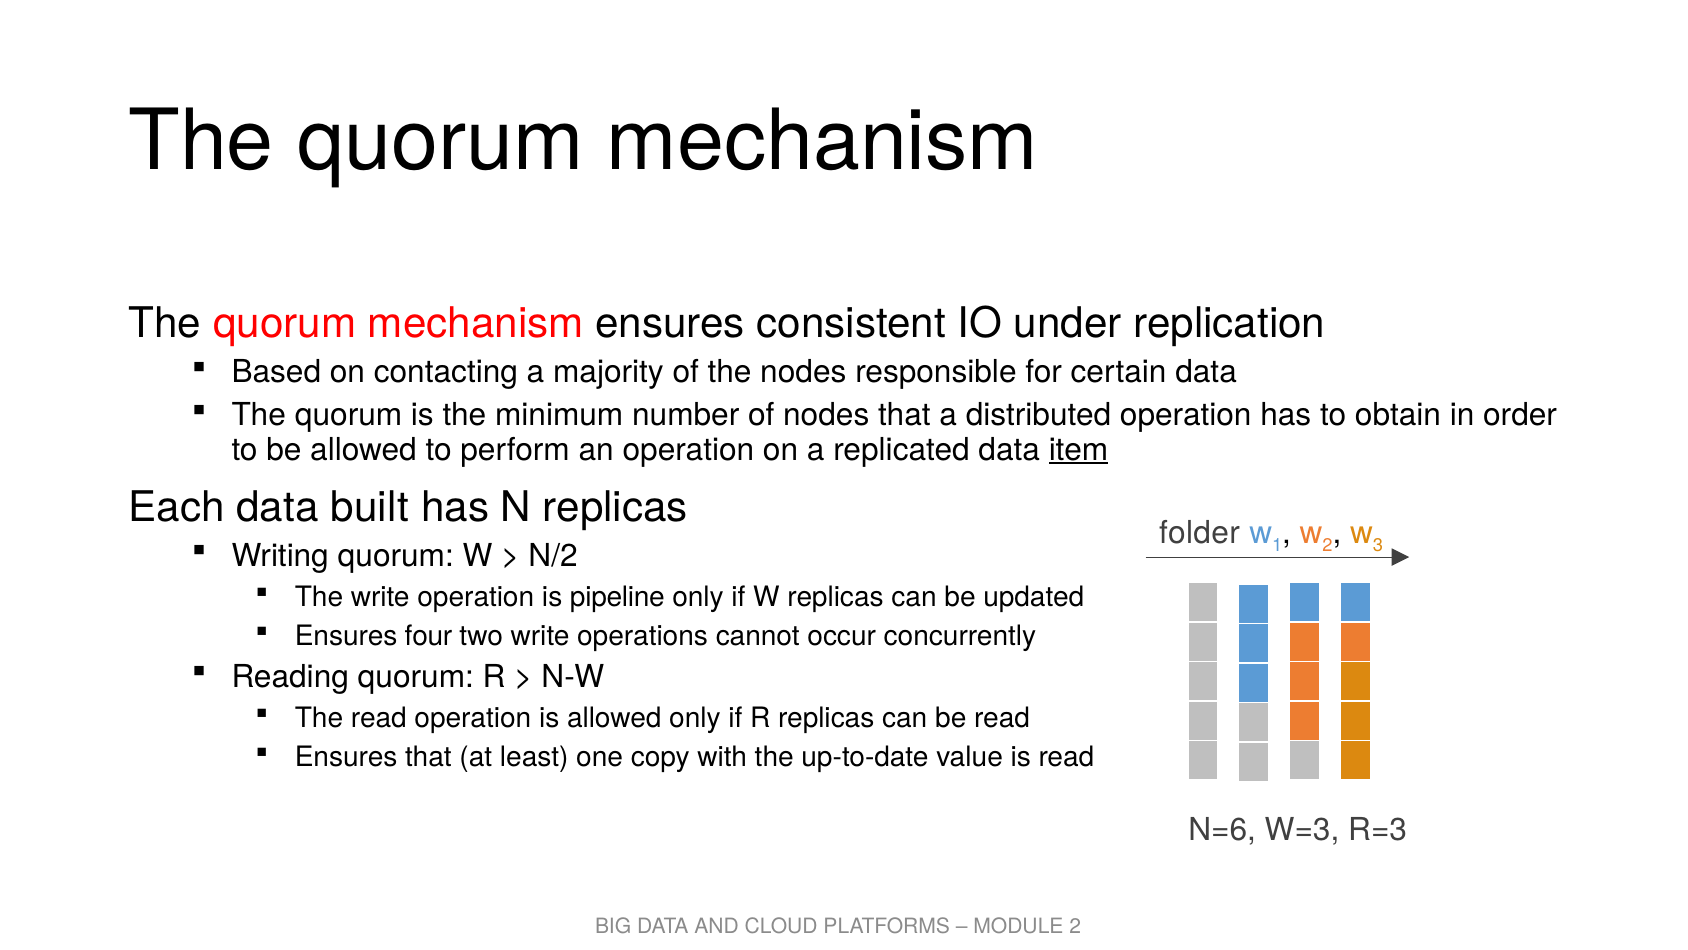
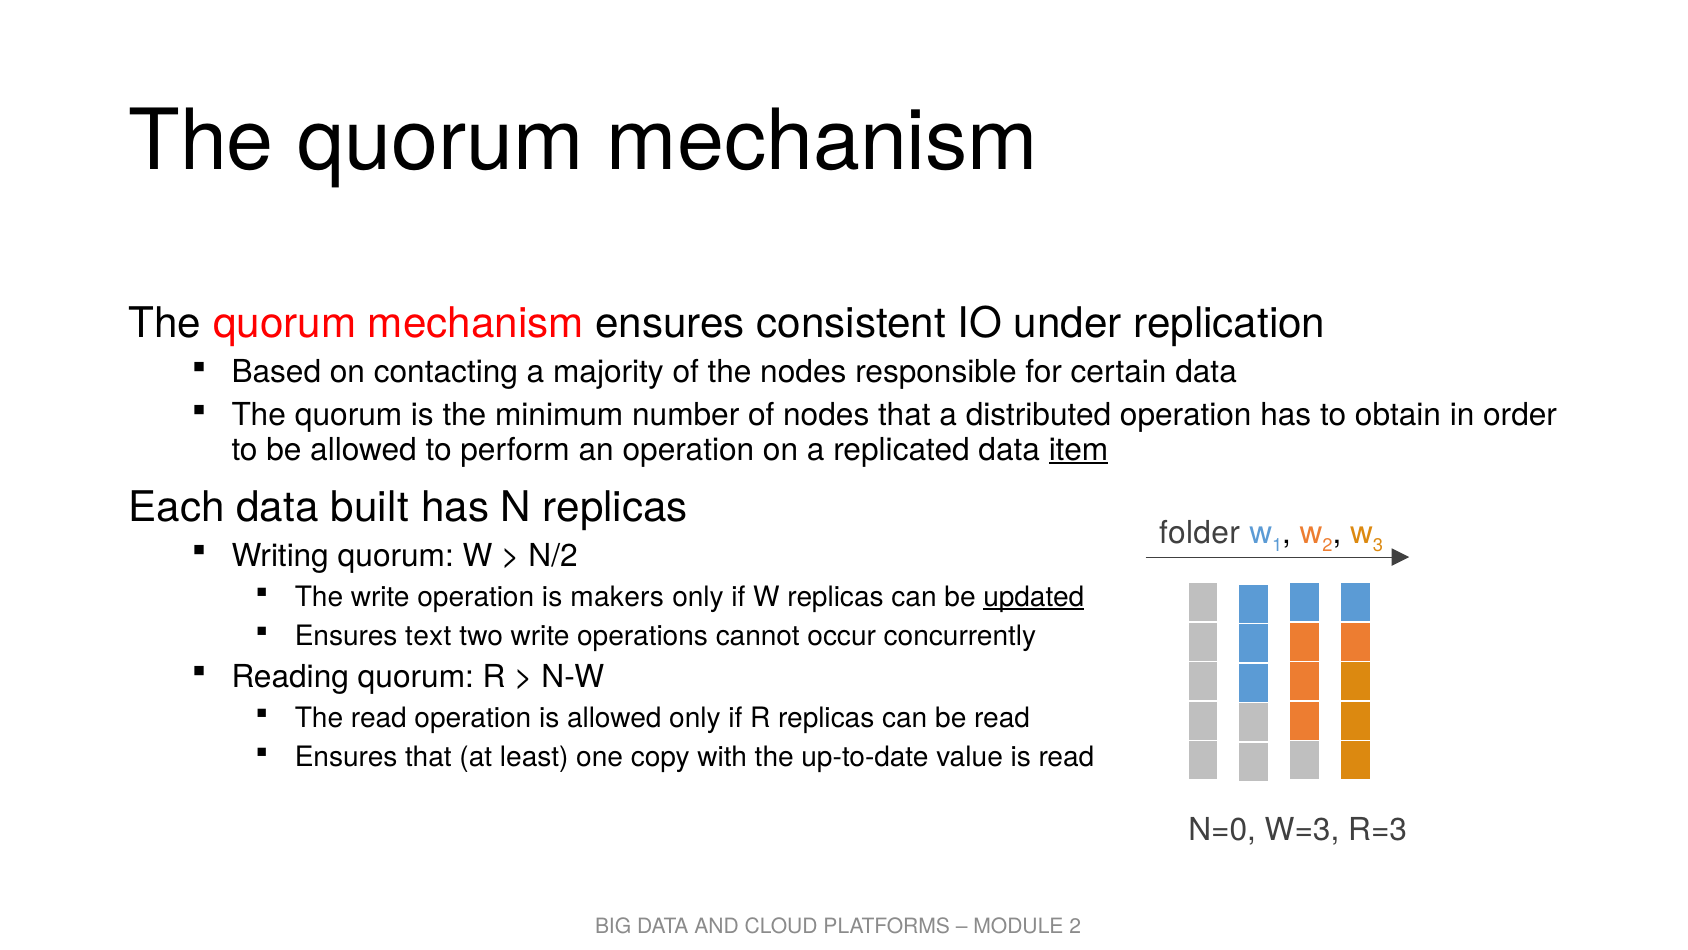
pipeline: pipeline -> makers
updated underline: none -> present
four: four -> text
N=6: N=6 -> N=0
